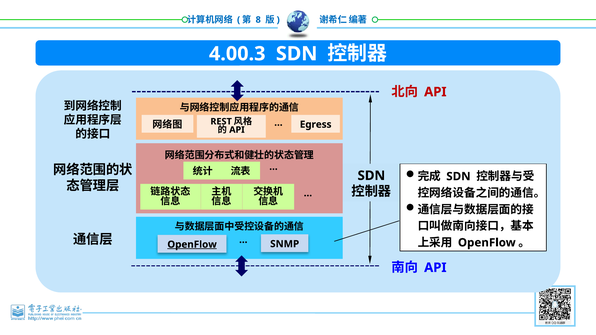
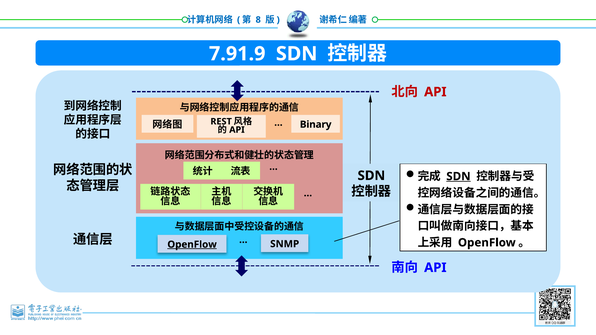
4.00.3: 4.00.3 -> 7.91.9
Egress: Egress -> Binary
SDN at (458, 177) underline: none -> present
